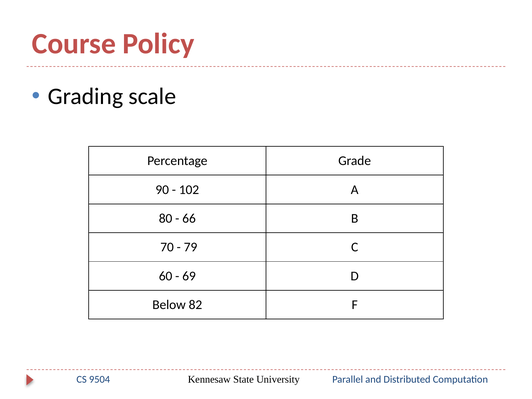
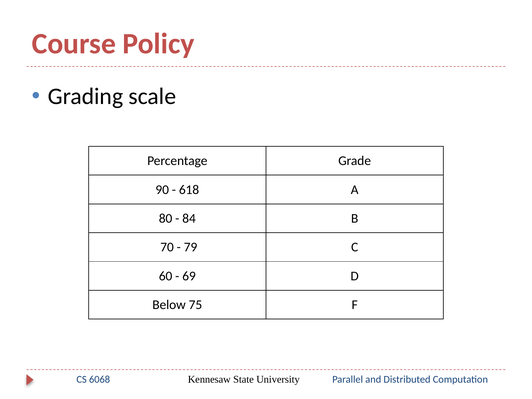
102: 102 -> 618
66: 66 -> 84
82: 82 -> 75
9504: 9504 -> 6068
